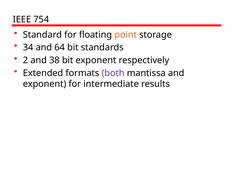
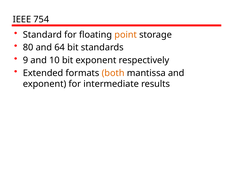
34: 34 -> 80
2: 2 -> 9
38: 38 -> 10
both colour: purple -> orange
